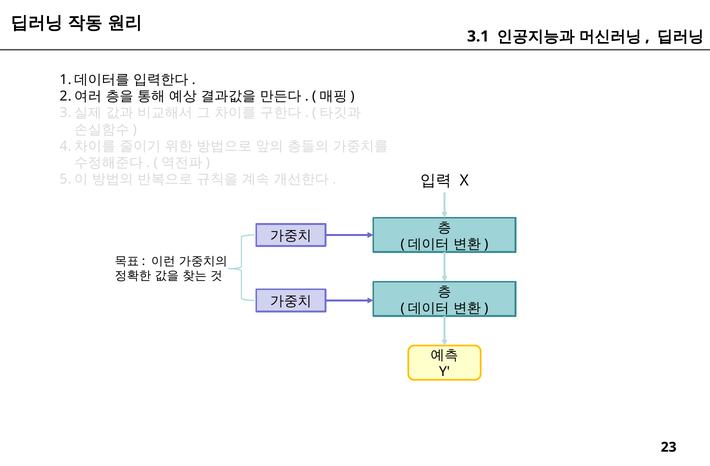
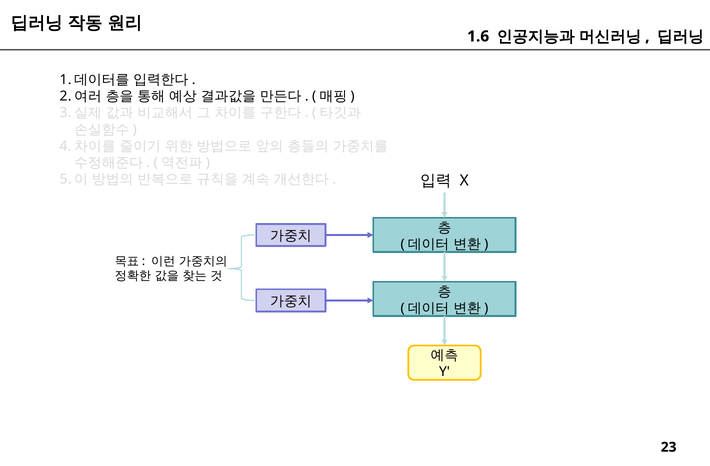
3.1: 3.1 -> 1.6
